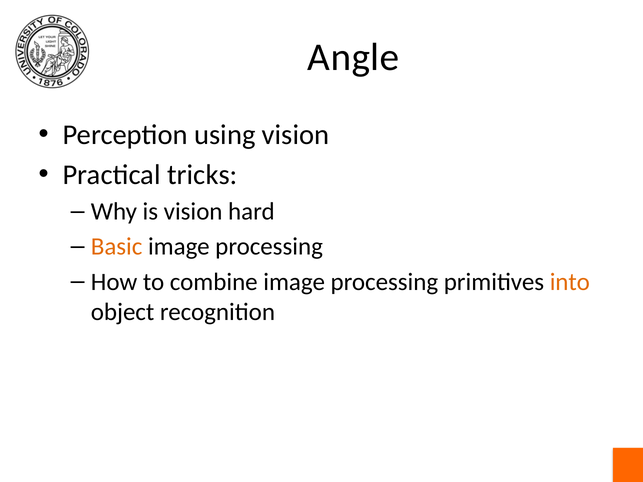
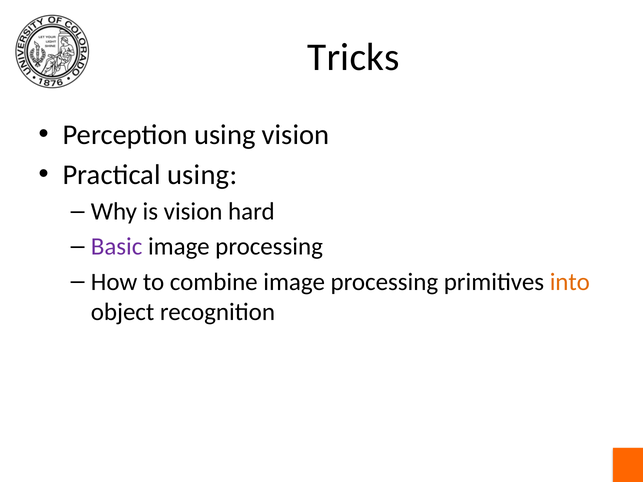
Angle: Angle -> Tricks
Practical tricks: tricks -> using
Basic colour: orange -> purple
